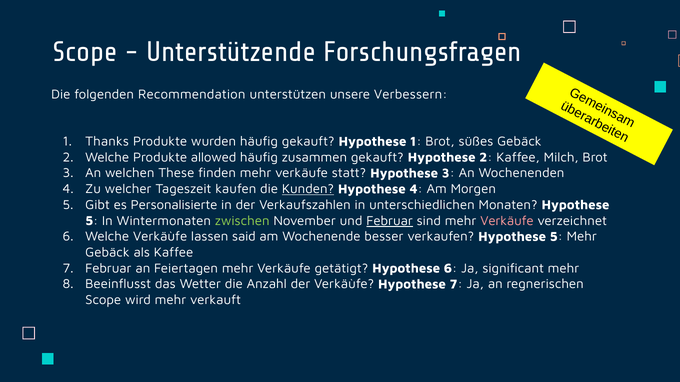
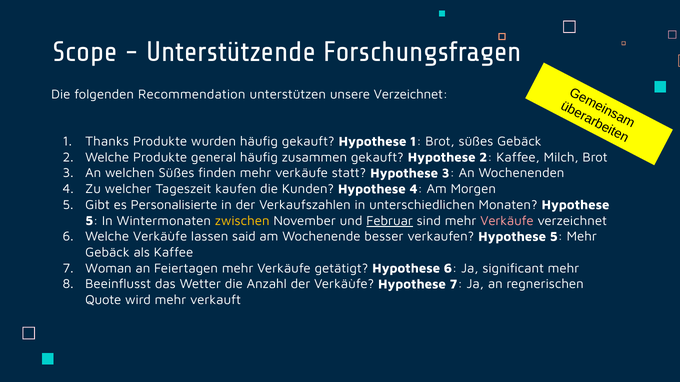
unsere Verbessern: Verbessern -> Verzeichnet
allowed: allowed -> general
welchen These: These -> Süßes
Kunden underline: present -> none
zwischen colour: light green -> yellow
7 Februar: Februar -> Woman
Scope at (103, 300): Scope -> Quote
